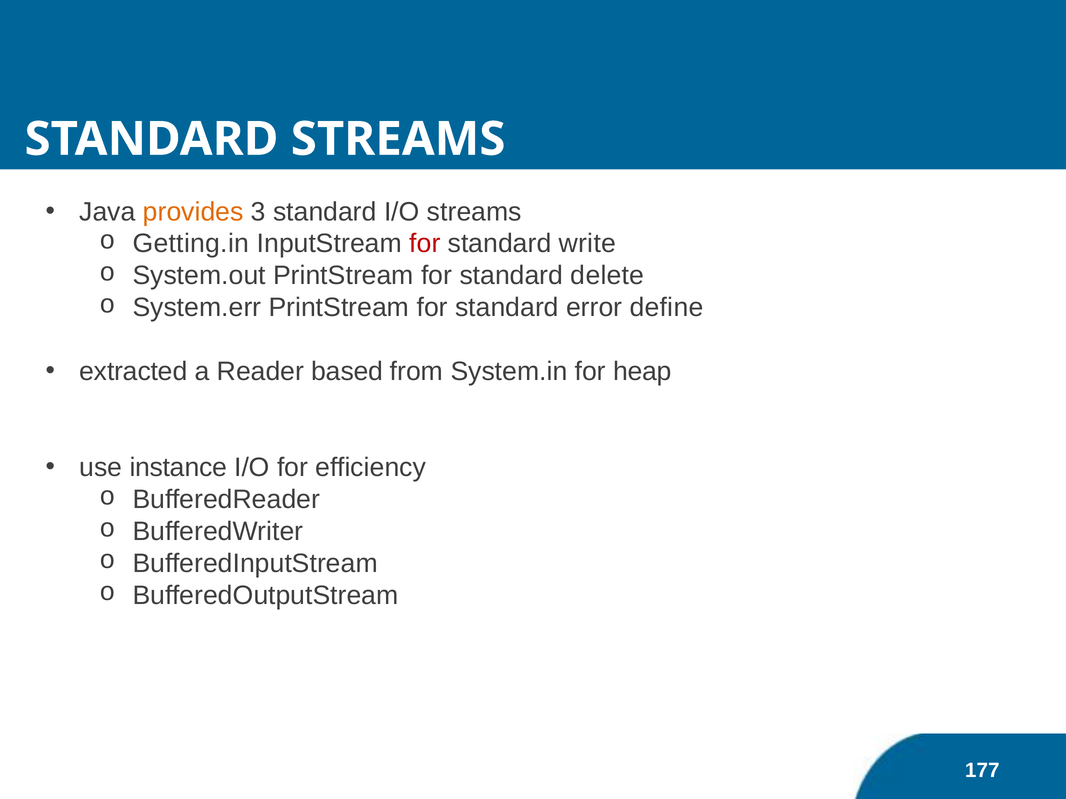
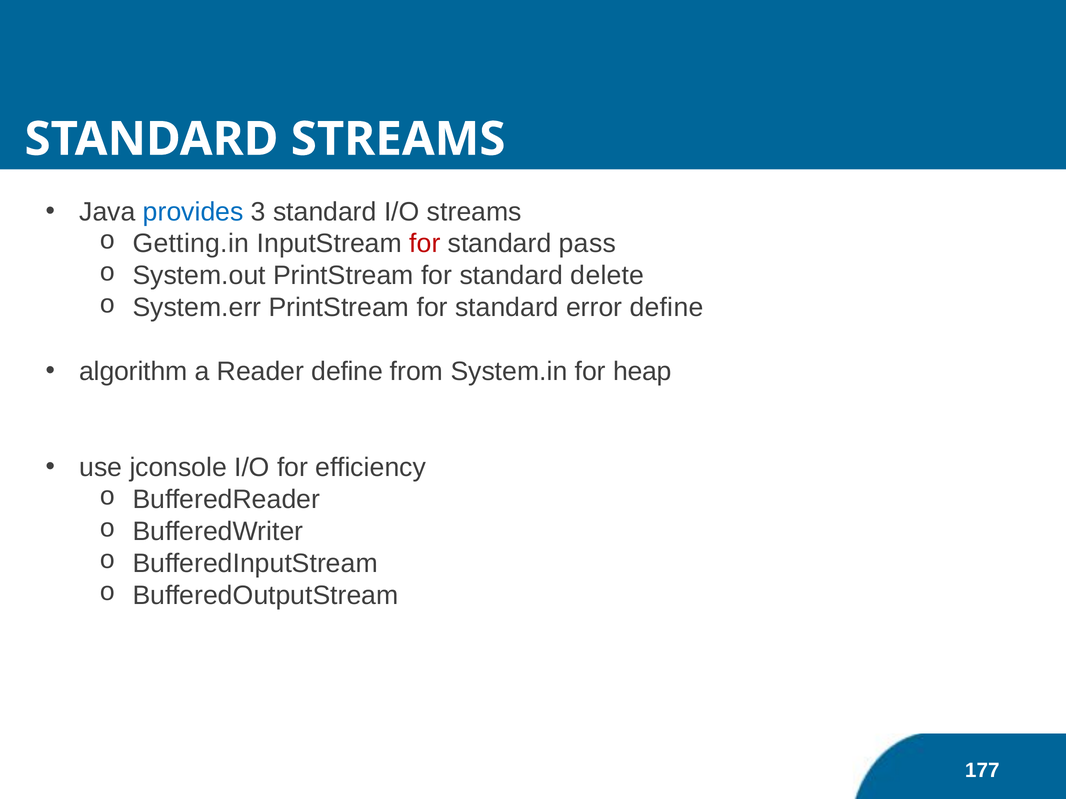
provides colour: orange -> blue
write: write -> pass
extracted: extracted -> algorithm
Reader based: based -> define
instance: instance -> jconsole
